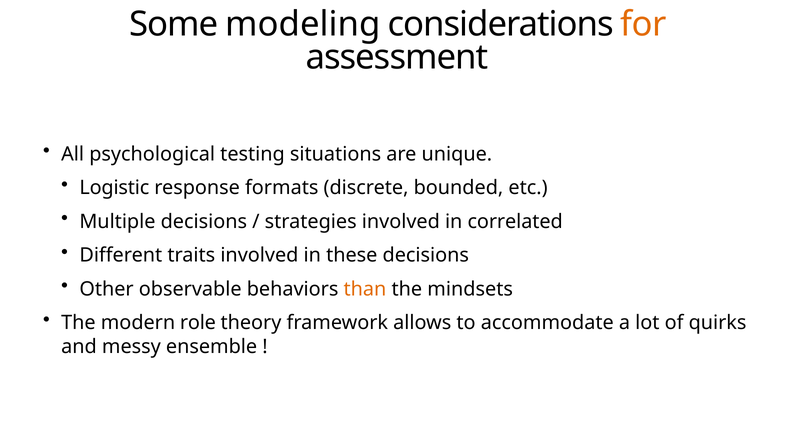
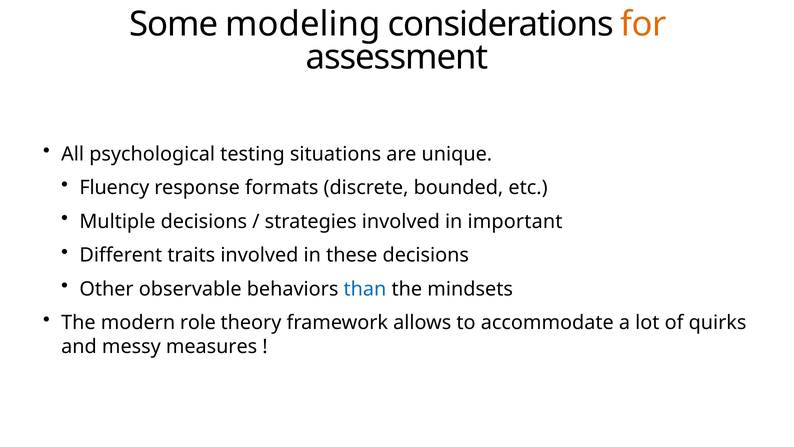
Logistic: Logistic -> Fluency
correlated: correlated -> important
than colour: orange -> blue
ensemble: ensemble -> measures
